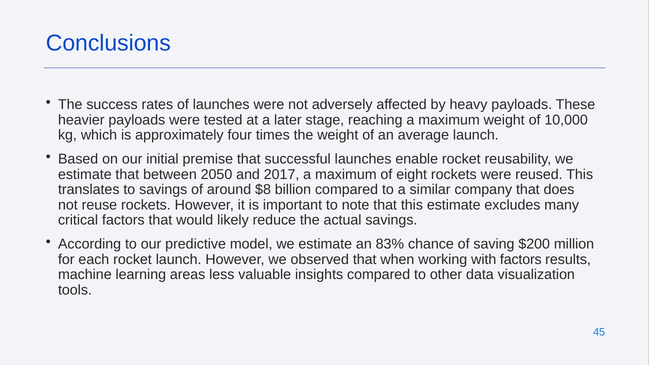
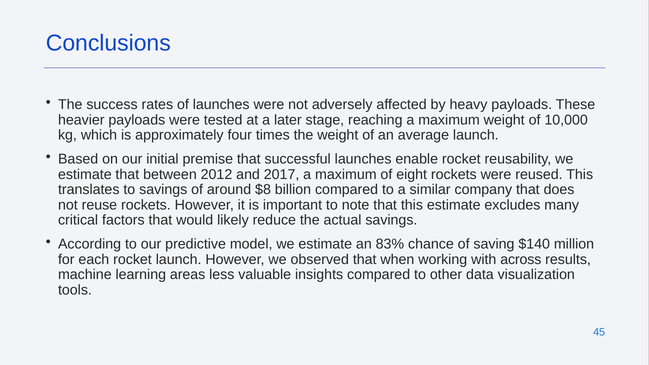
2050: 2050 -> 2012
$200: $200 -> $140
with factors: factors -> across
